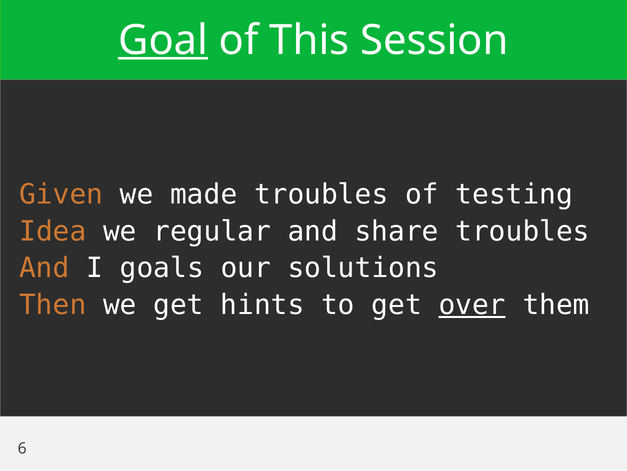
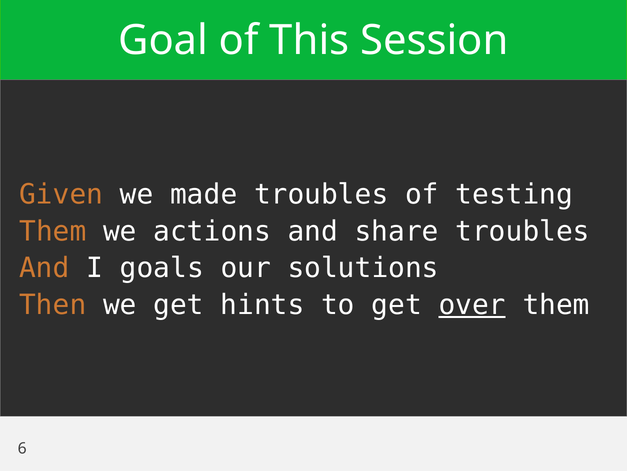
Goal underline: present -> none
Idea at (53, 231): Idea -> Them
regular: regular -> actions
